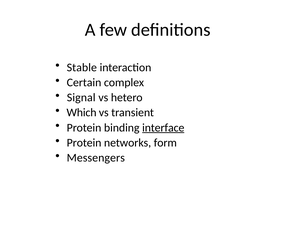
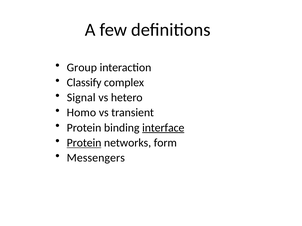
Stable: Stable -> Group
Certain: Certain -> Classify
Which: Which -> Homo
Protein at (84, 143) underline: none -> present
